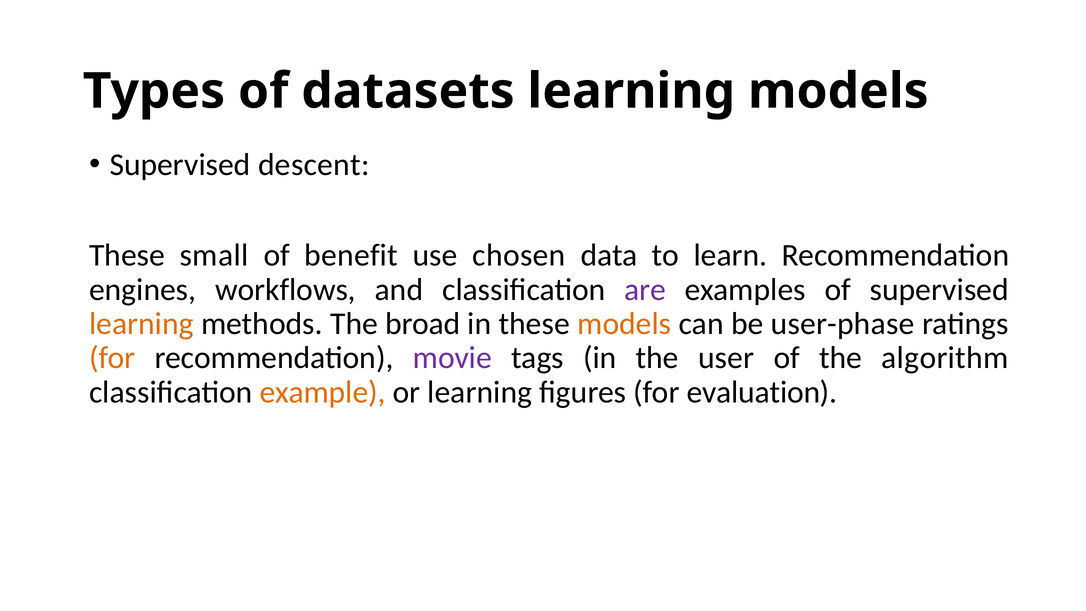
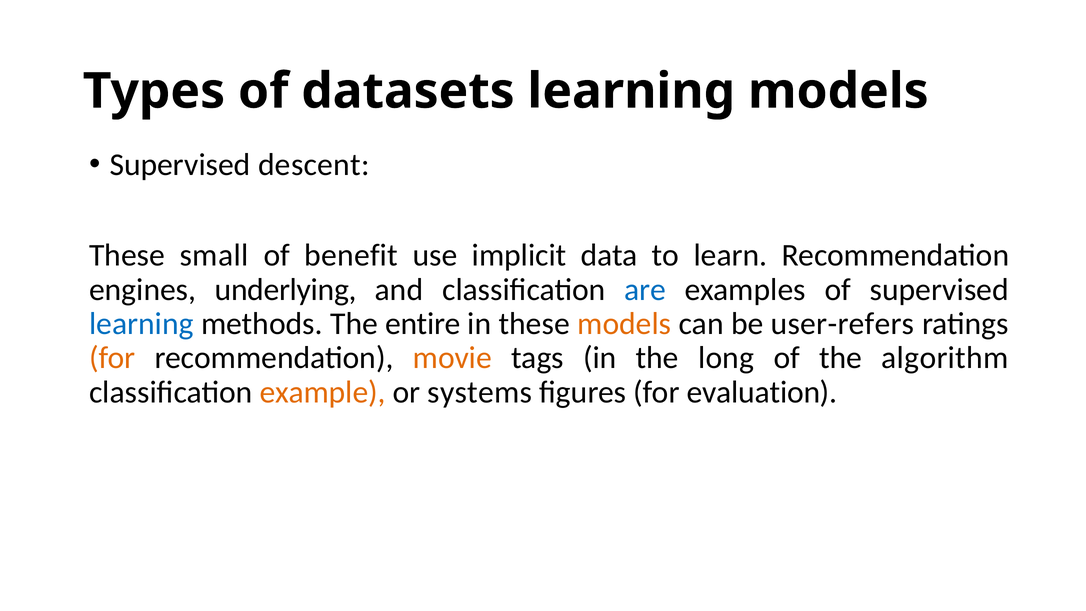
chosen: chosen -> implicit
workflows: workflows -> underlying
are colour: purple -> blue
learning at (141, 324) colour: orange -> blue
broad: broad -> entire
user-phase: user-phase -> user-refers
movie colour: purple -> orange
user: user -> long
or learning: learning -> systems
